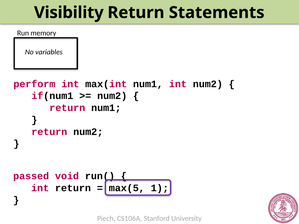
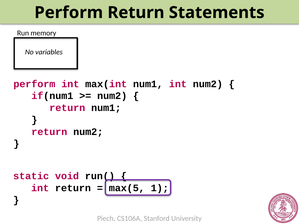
Visibility at (69, 13): Visibility -> Perform
passed: passed -> static
